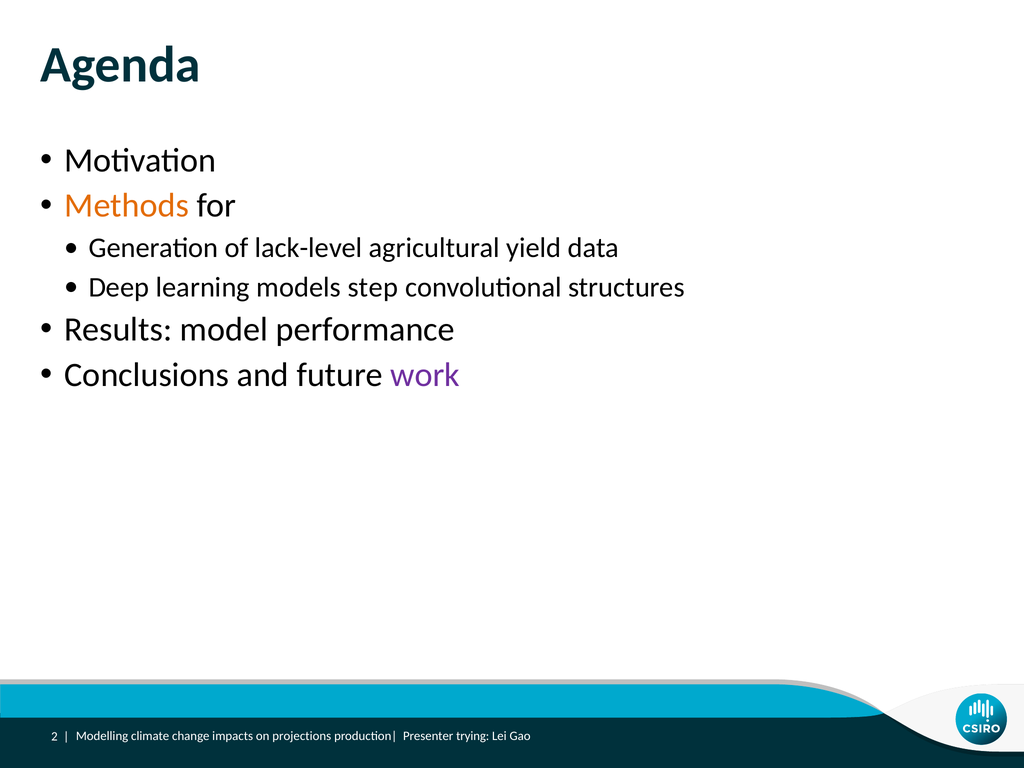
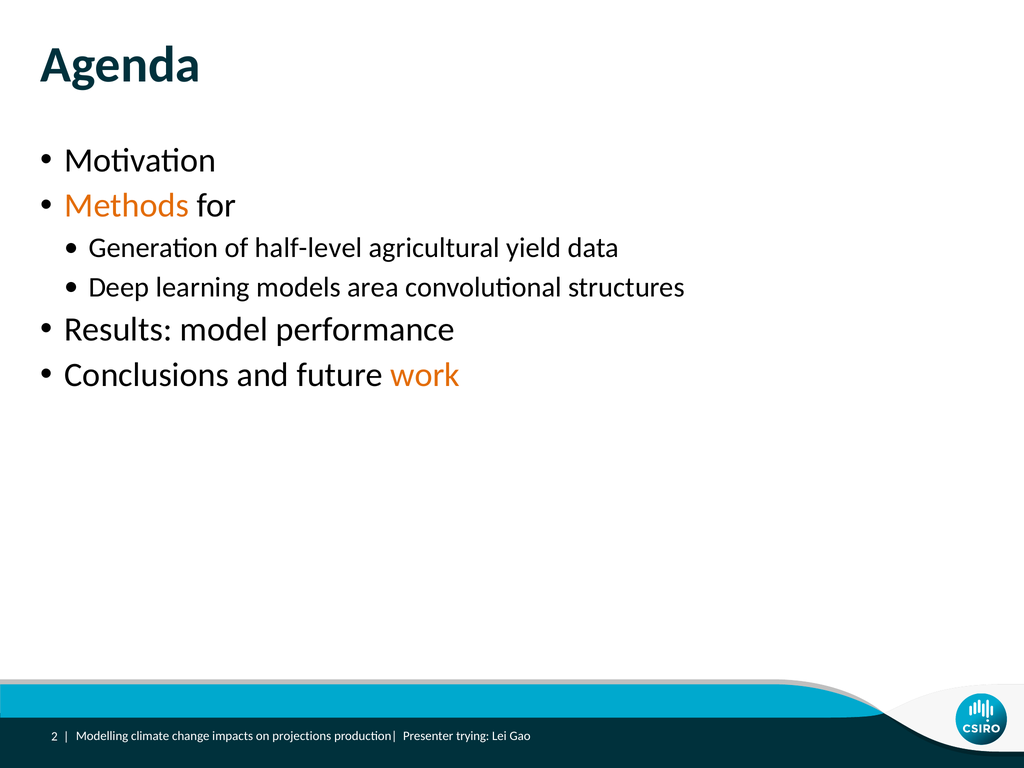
lack-level: lack-level -> half-level
step: step -> area
work colour: purple -> orange
